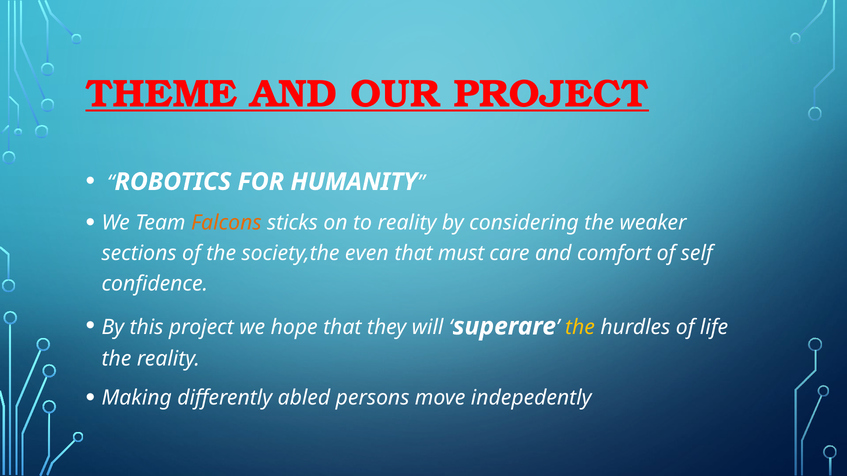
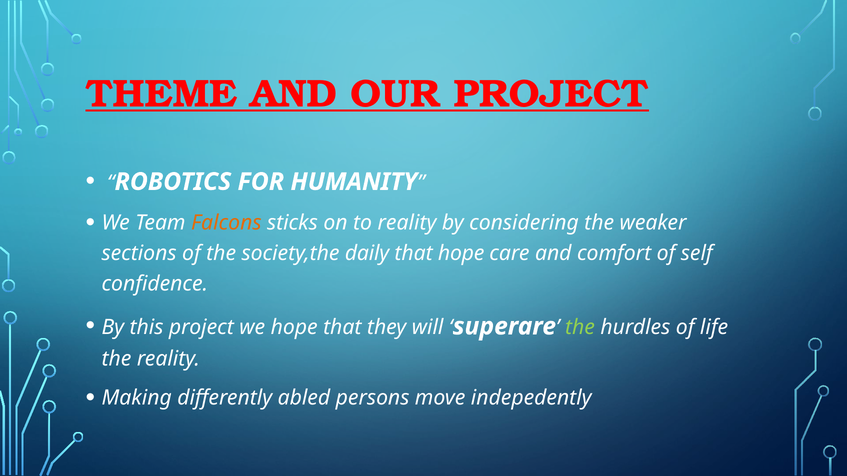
even: even -> daily
that must: must -> hope
the at (580, 328) colour: yellow -> light green
